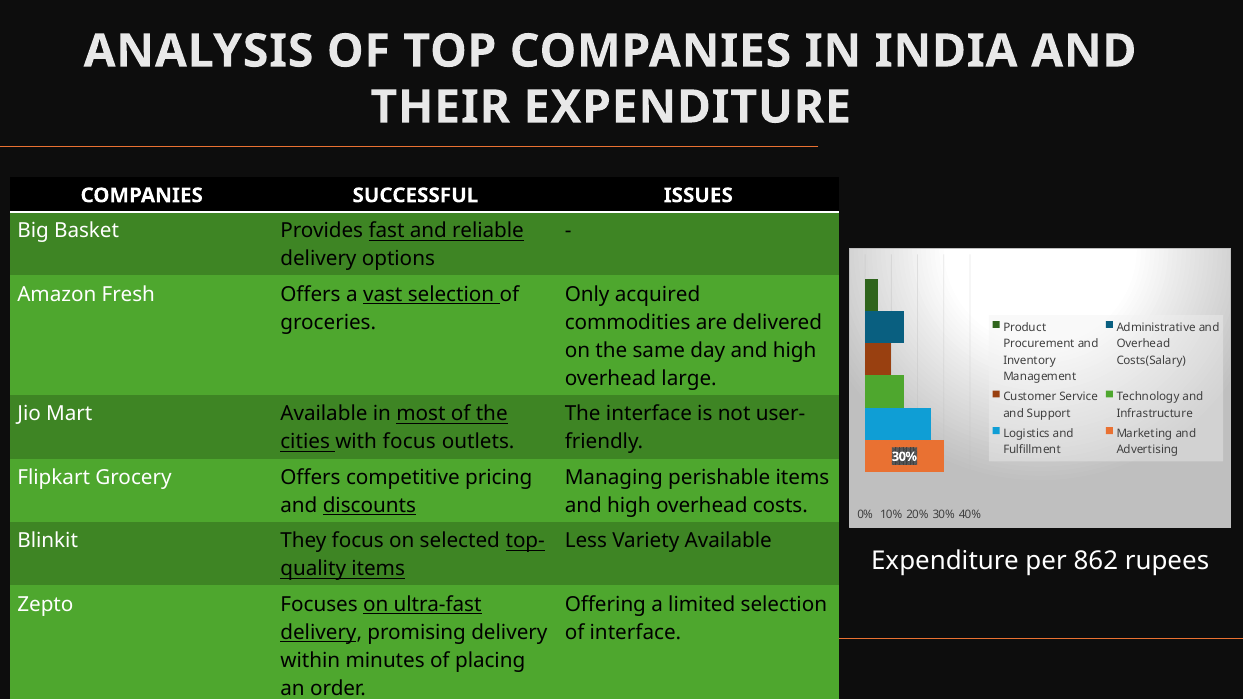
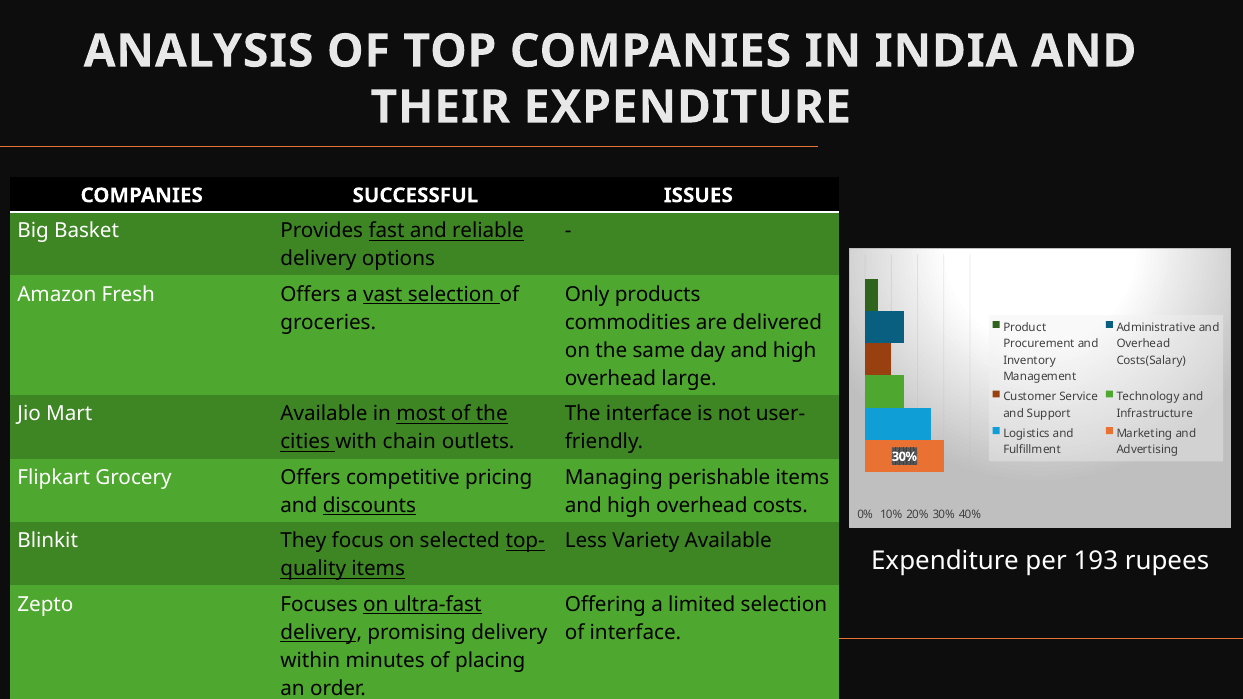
acquired: acquired -> products
with focus: focus -> chain
862: 862 -> 193
